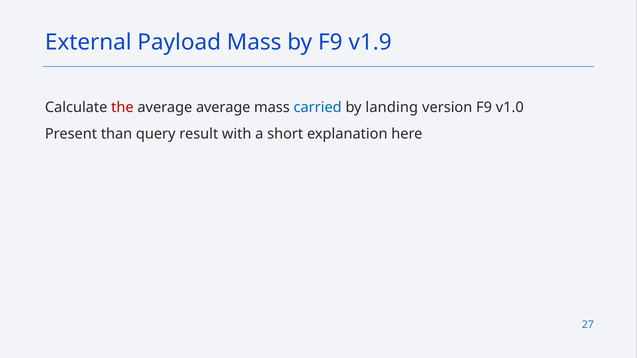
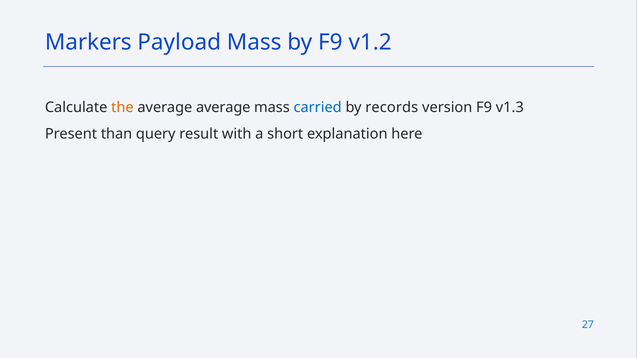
External: External -> Markers
v1.9: v1.9 -> v1.2
the colour: red -> orange
landing: landing -> records
v1.0: v1.0 -> v1.3
